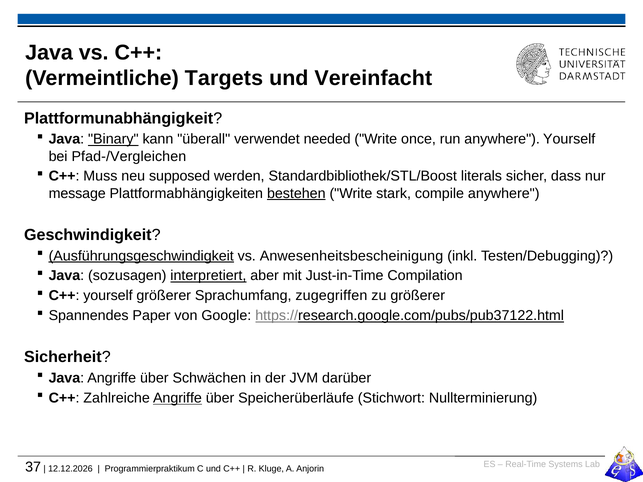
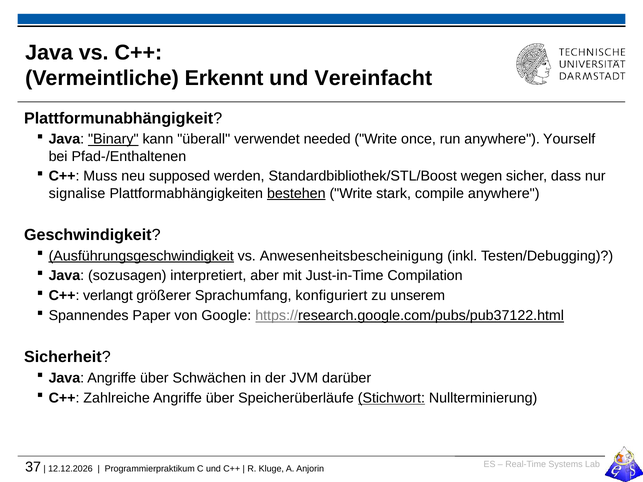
Targets: Targets -> Erkennt
Pfad-/Vergleichen: Pfad-/Vergleichen -> Pfad-/Enthaltenen
literals: literals -> wegen
message: message -> signalise
interpretiert underline: present -> none
C++ yourself: yourself -> verlangt
zugegriffen: zugegriffen -> konfiguriert
zu größerer: größerer -> unserem
Angriffe at (177, 398) underline: present -> none
Stichwort underline: none -> present
